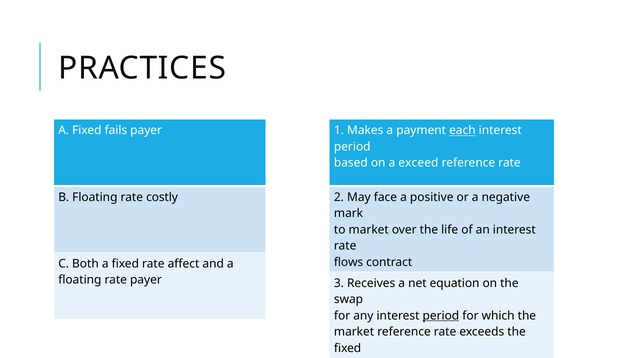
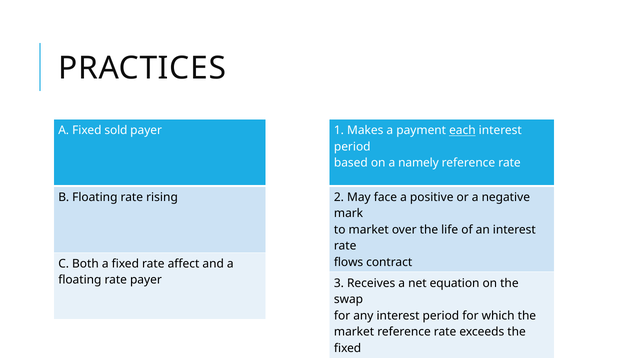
fails: fails -> sold
exceed: exceed -> namely
costly: costly -> rising
period at (441, 316) underline: present -> none
